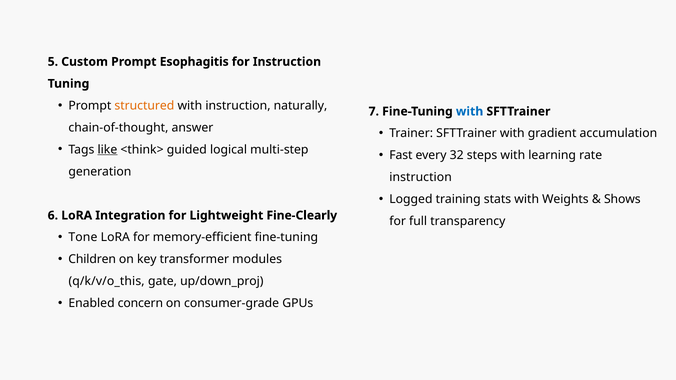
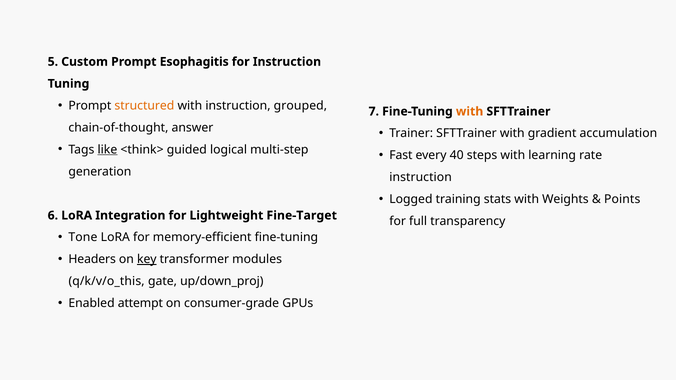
naturally: naturally -> grouped
with at (470, 111) colour: blue -> orange
32: 32 -> 40
Shows: Shows -> Points
Fine-Clearly: Fine-Clearly -> Fine-Target
Children: Children -> Headers
key underline: none -> present
concern: concern -> attempt
